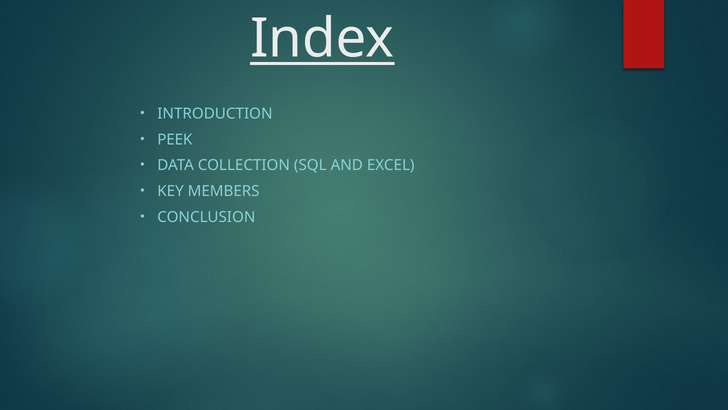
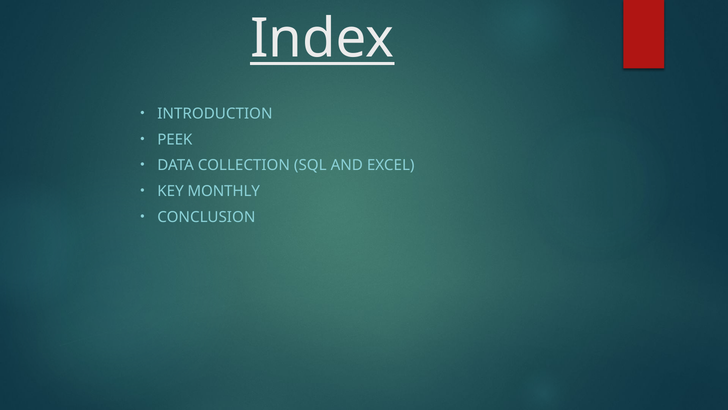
MEMBERS: MEMBERS -> MONTHLY
